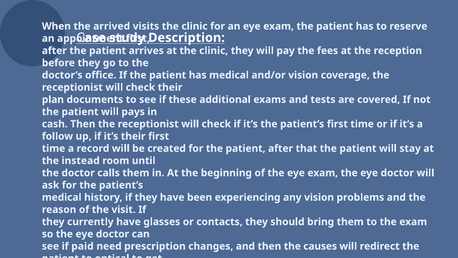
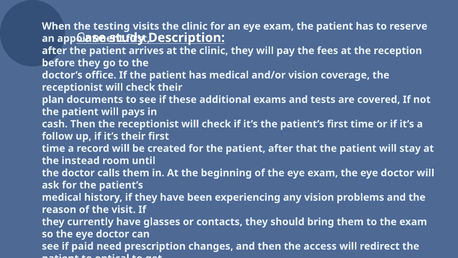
arrived: arrived -> testing
causes: causes -> access
